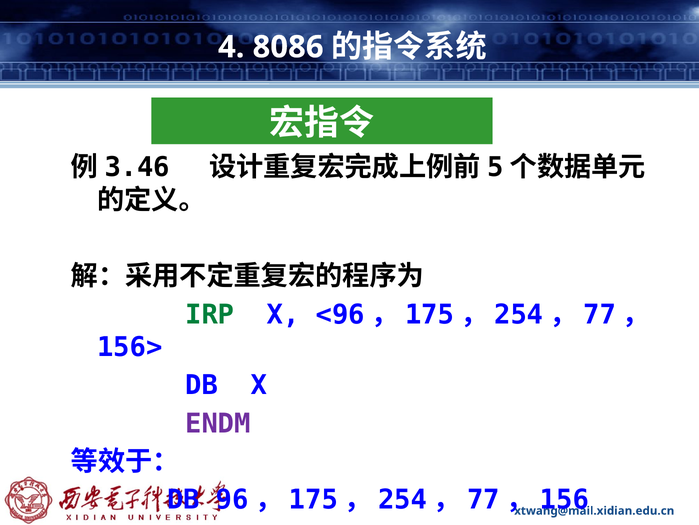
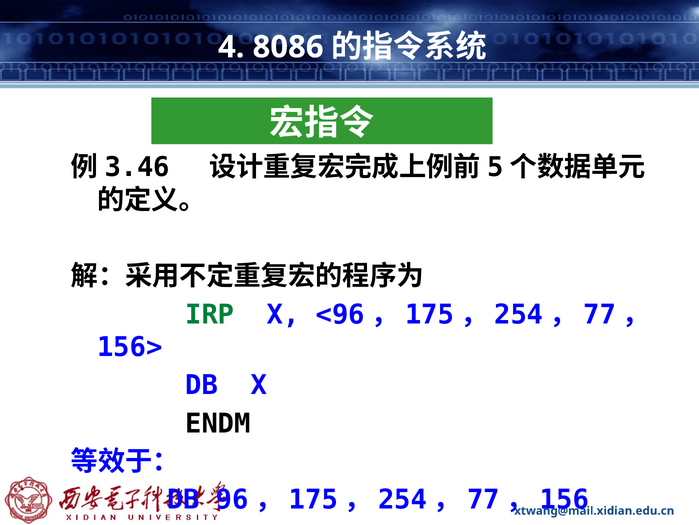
ENDM colour: purple -> black
